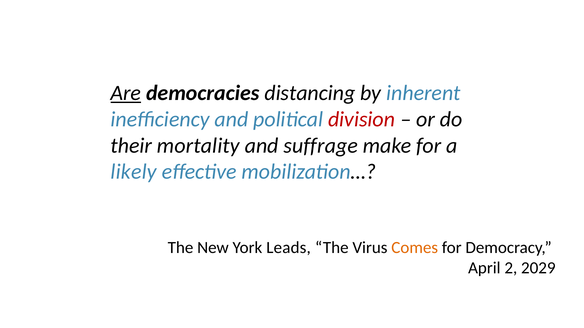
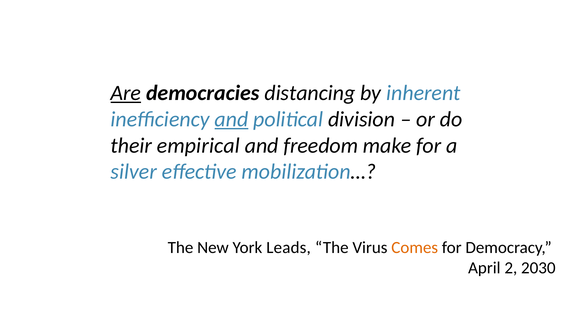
and at (231, 119) underline: none -> present
division colour: red -> black
mortality: mortality -> empirical
suffrage: suffrage -> freedom
likely: likely -> silver
2029: 2029 -> 2030
